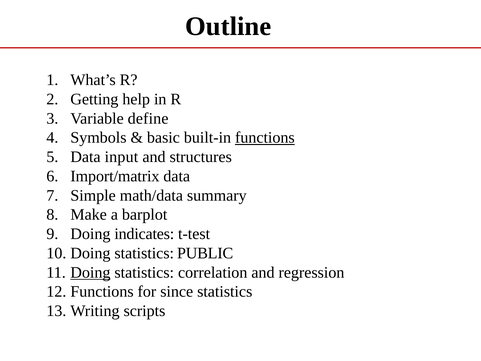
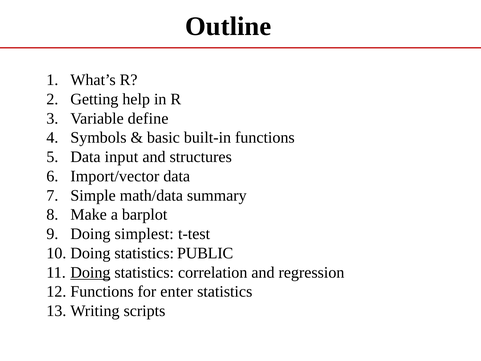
functions underline: present -> none
Import/matrix: Import/matrix -> Import/vector
indicates: indicates -> simplest
since: since -> enter
